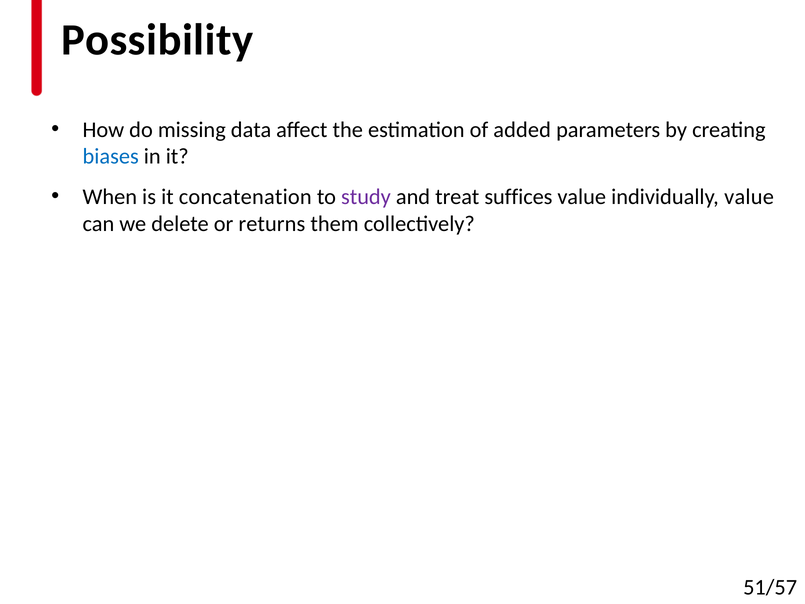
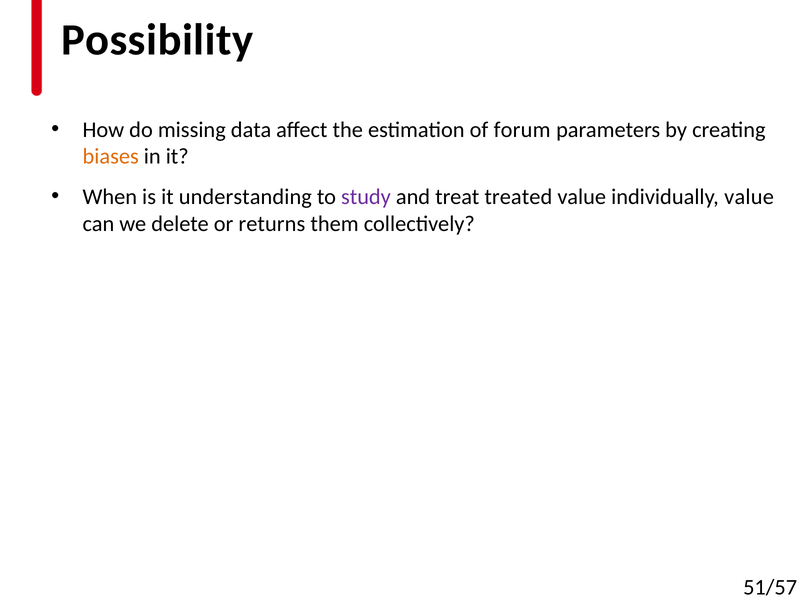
added: added -> forum
biases colour: blue -> orange
concatenation: concatenation -> understanding
suffices: suffices -> treated
